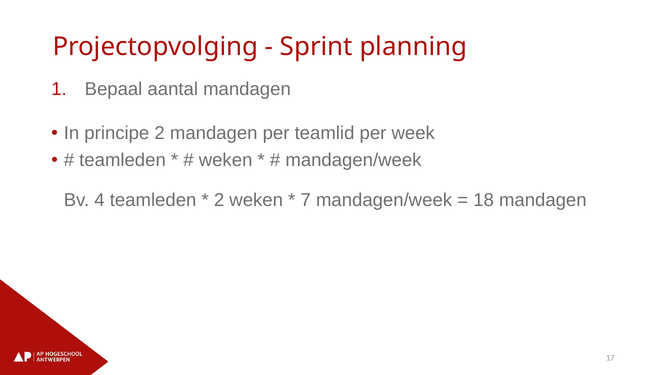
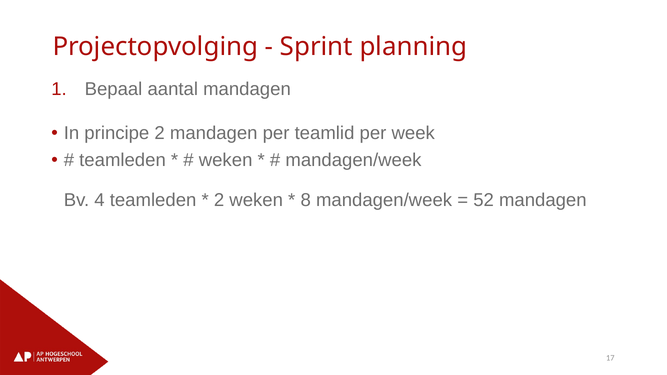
7: 7 -> 8
18: 18 -> 52
